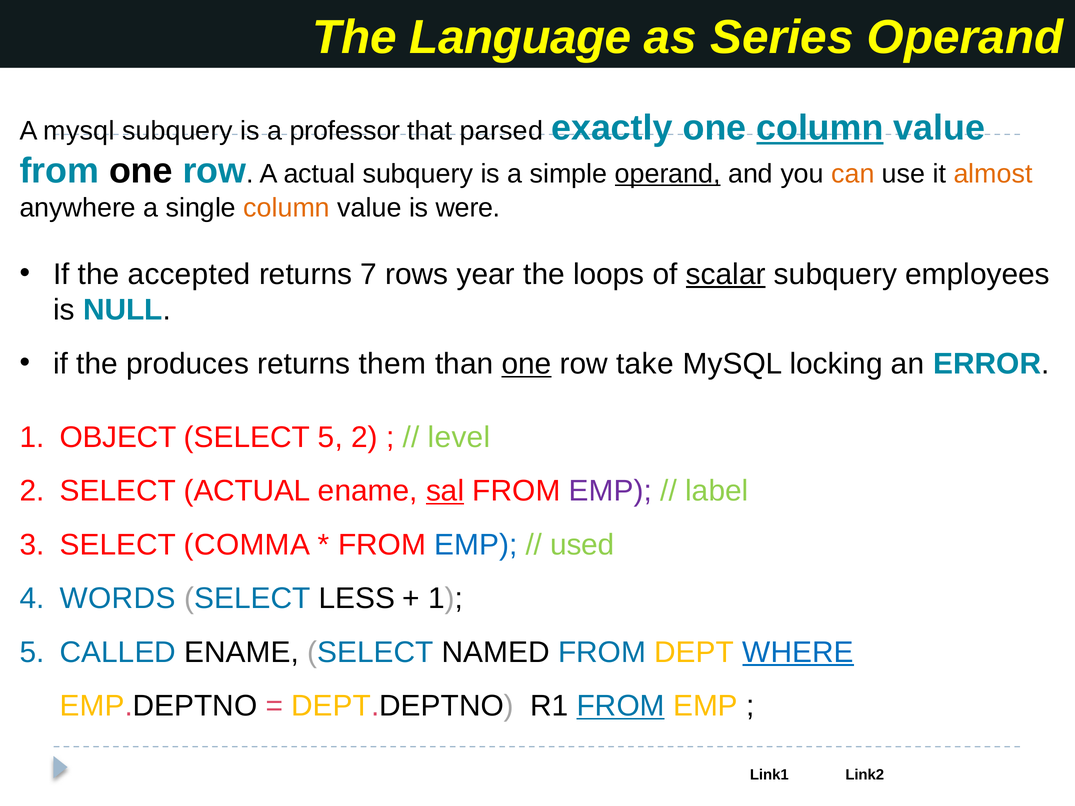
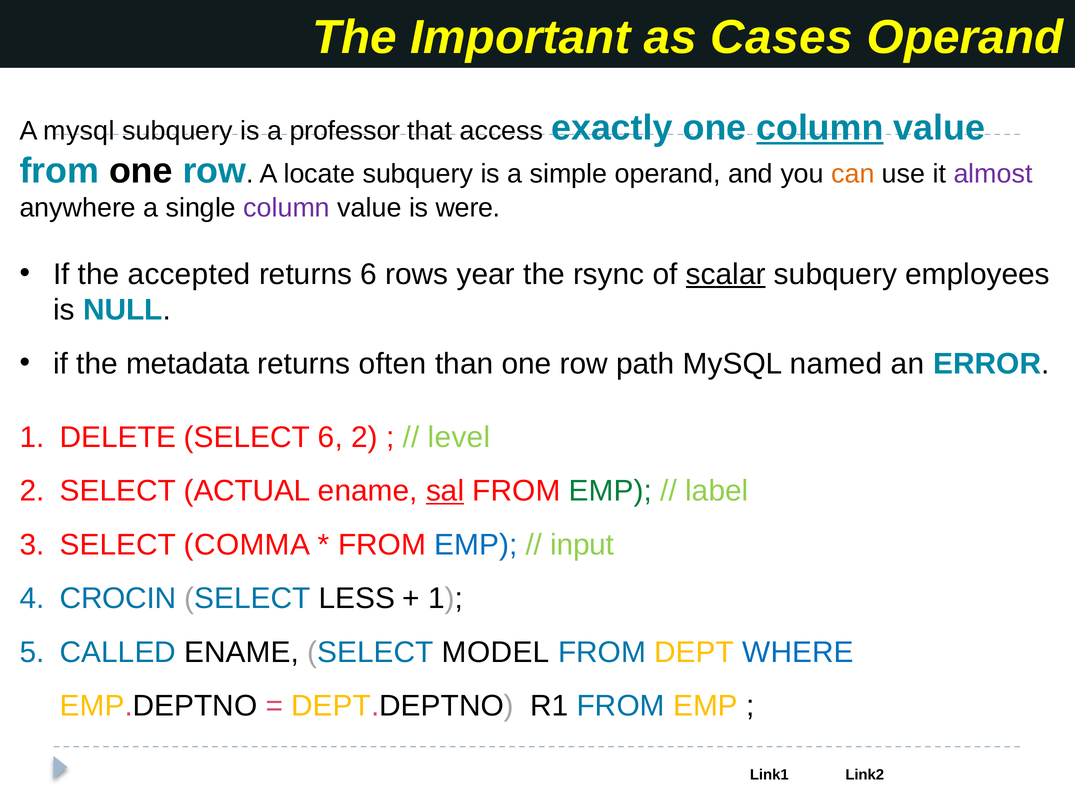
Language: Language -> Important
Series: Series -> Cases
parsed: parsed -> access
A actual: actual -> locate
operand at (668, 174) underline: present -> none
almost colour: orange -> purple
column at (287, 208) colour: orange -> purple
returns 7: 7 -> 6
loops: loops -> rsync
produces: produces -> metadata
them: them -> often
one at (527, 364) underline: present -> none
take: take -> path
locking: locking -> named
OBJECT: OBJECT -> DELETE
SELECT 5: 5 -> 6
EMP at (610, 491) colour: purple -> green
used: used -> input
WORDS: WORDS -> CROCIN
NAMED: NAMED -> MODEL
WHERE underline: present -> none
FROM at (621, 706) underline: present -> none
